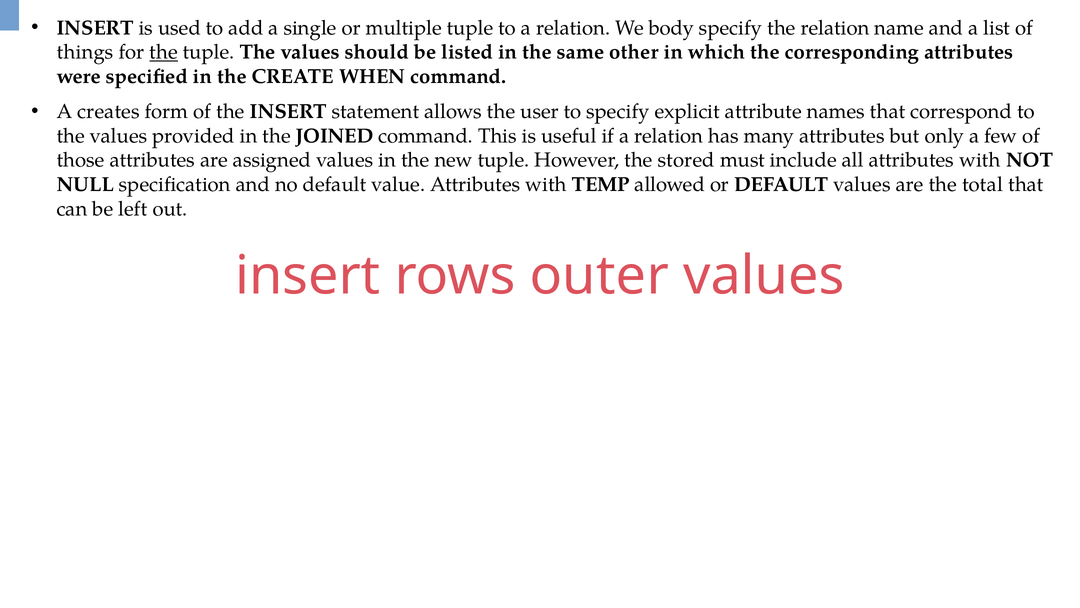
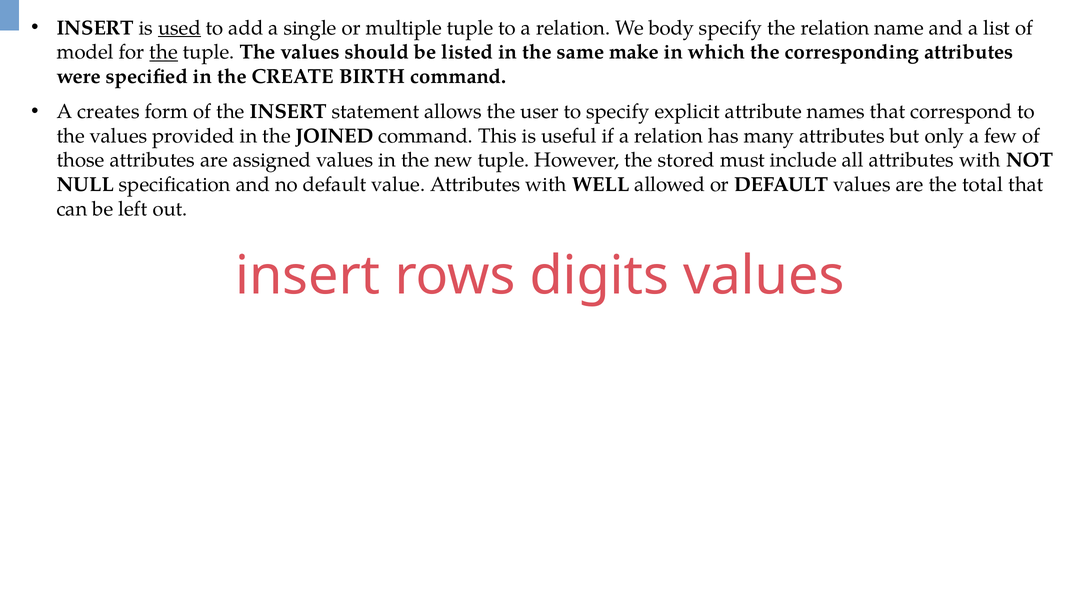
used underline: none -> present
things: things -> model
other: other -> make
WHEN: WHEN -> BIRTH
TEMP: TEMP -> WELL
outer: outer -> digits
